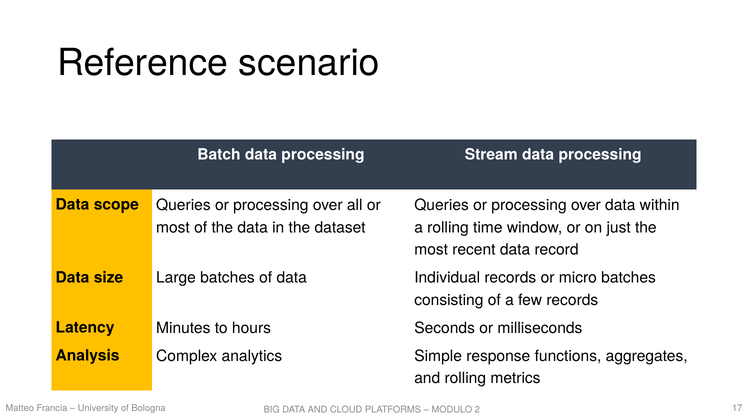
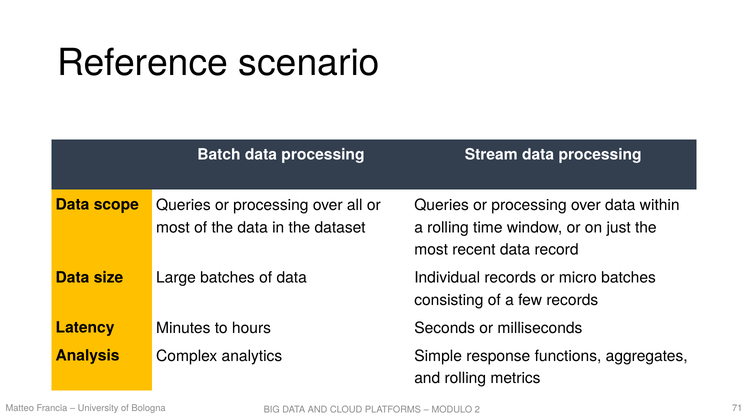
17: 17 -> 71
